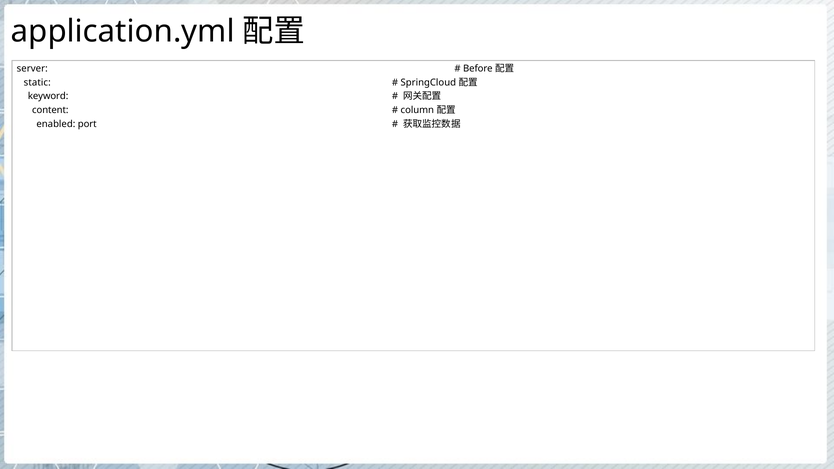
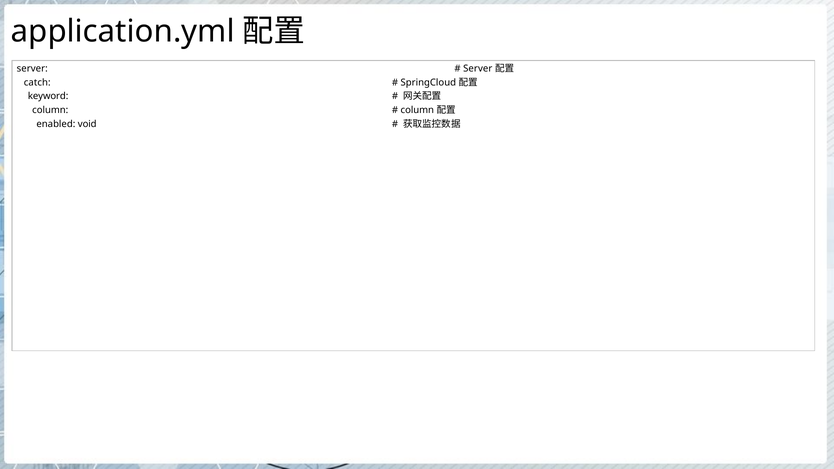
Before at (478, 68): Before -> Server
static: static -> catch
content at (50, 110): content -> column
port: port -> void
